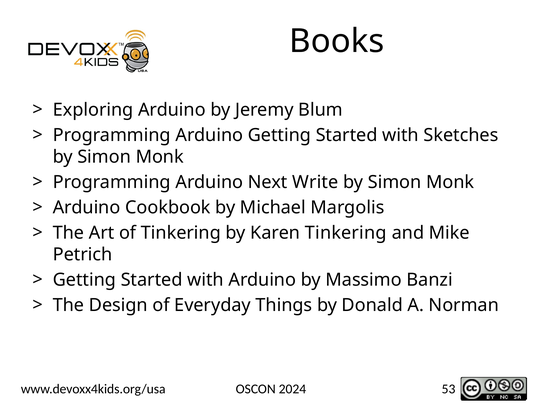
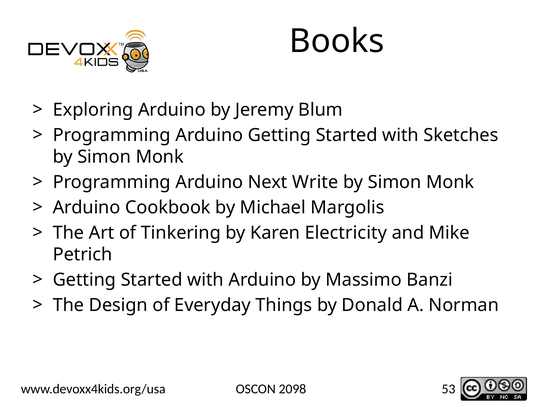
Karen Tinkering: Tinkering -> Electricity
2024: 2024 -> 2098
